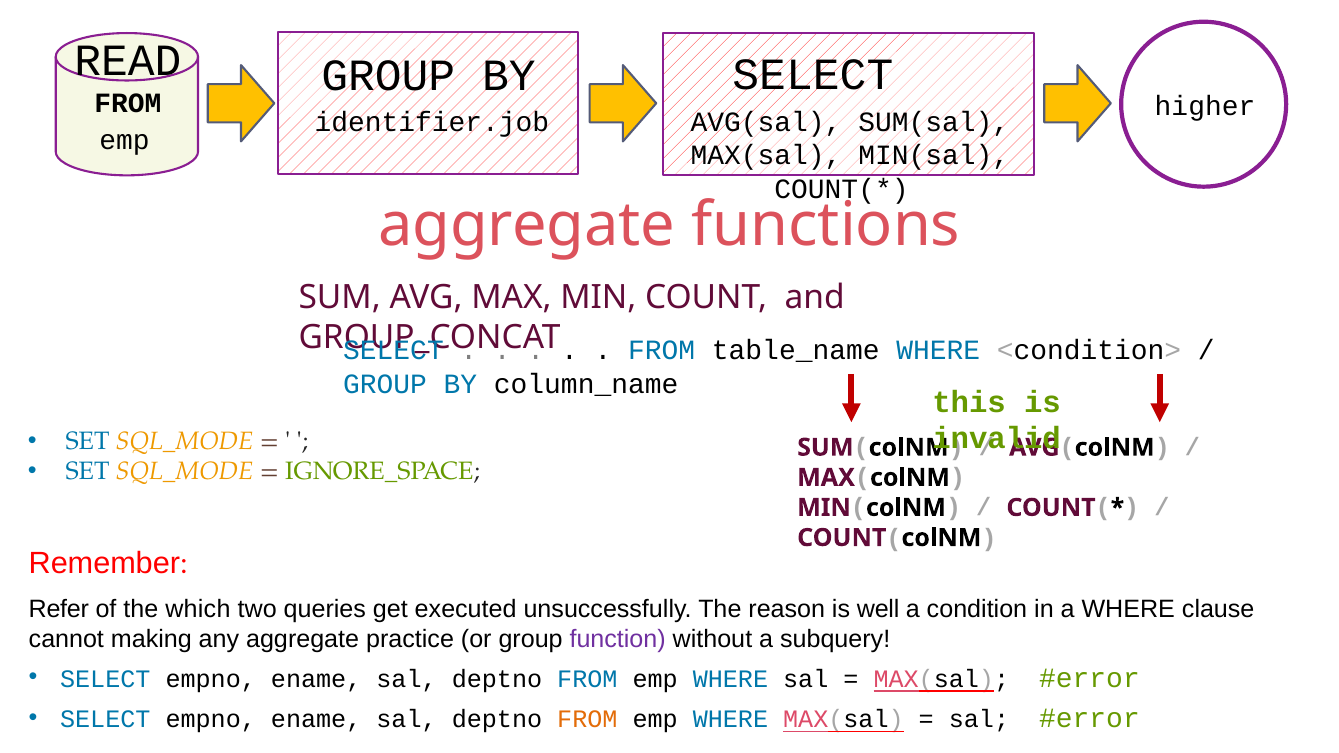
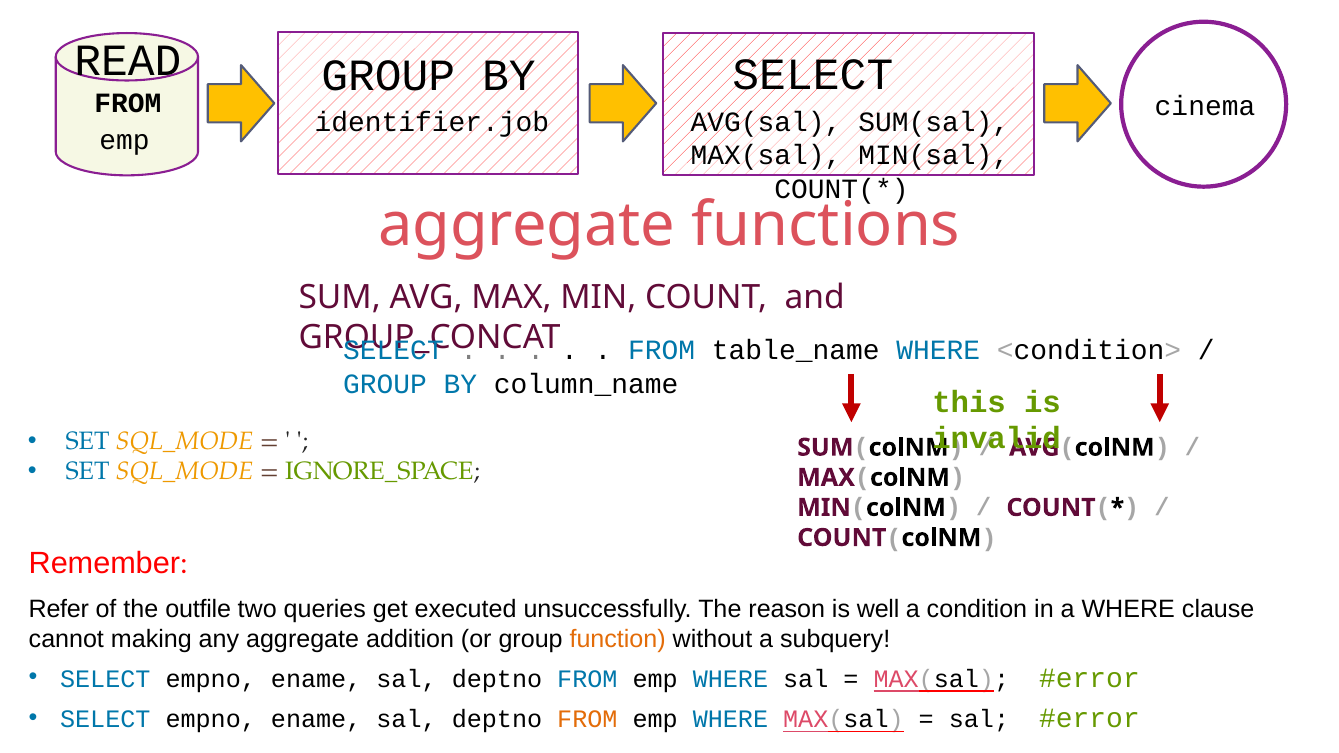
higher: higher -> cinema
which: which -> outfile
practice: practice -> addition
function colour: purple -> orange
